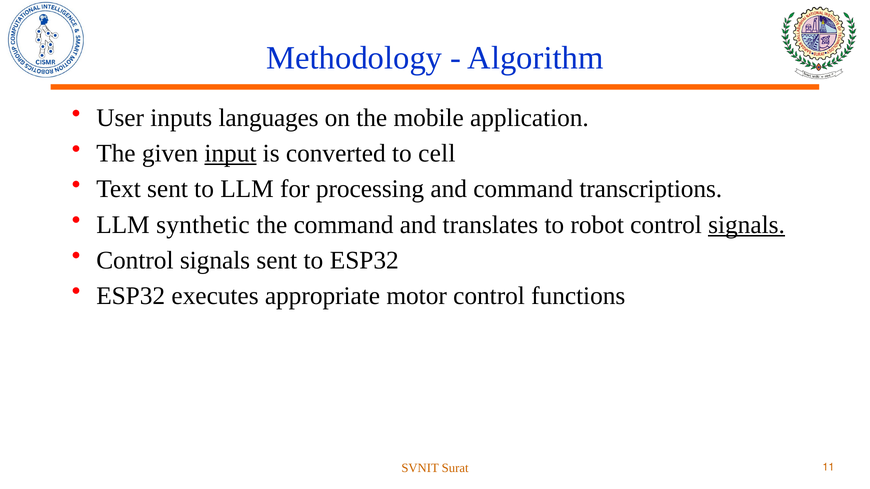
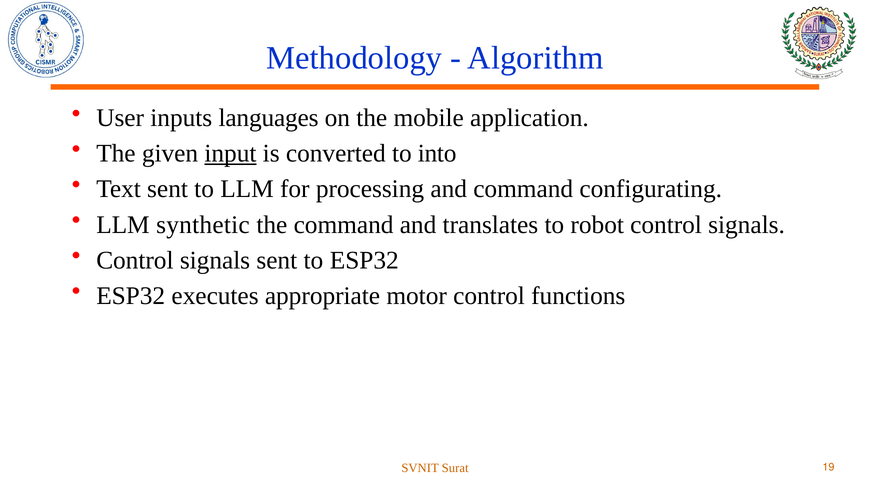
cell: cell -> into
transcriptions: transcriptions -> configurating
signals at (747, 225) underline: present -> none
11: 11 -> 19
